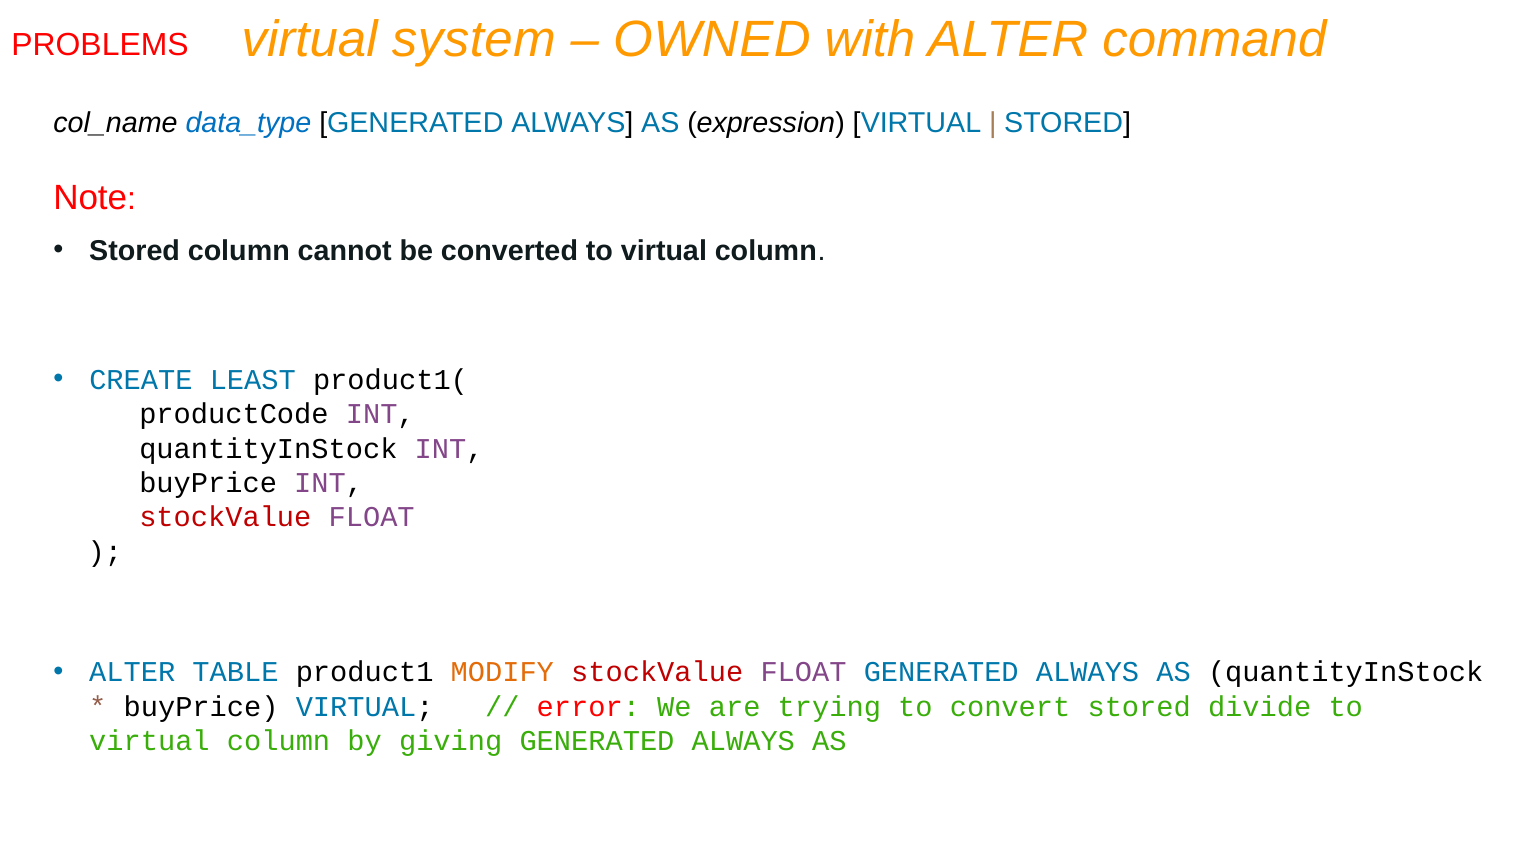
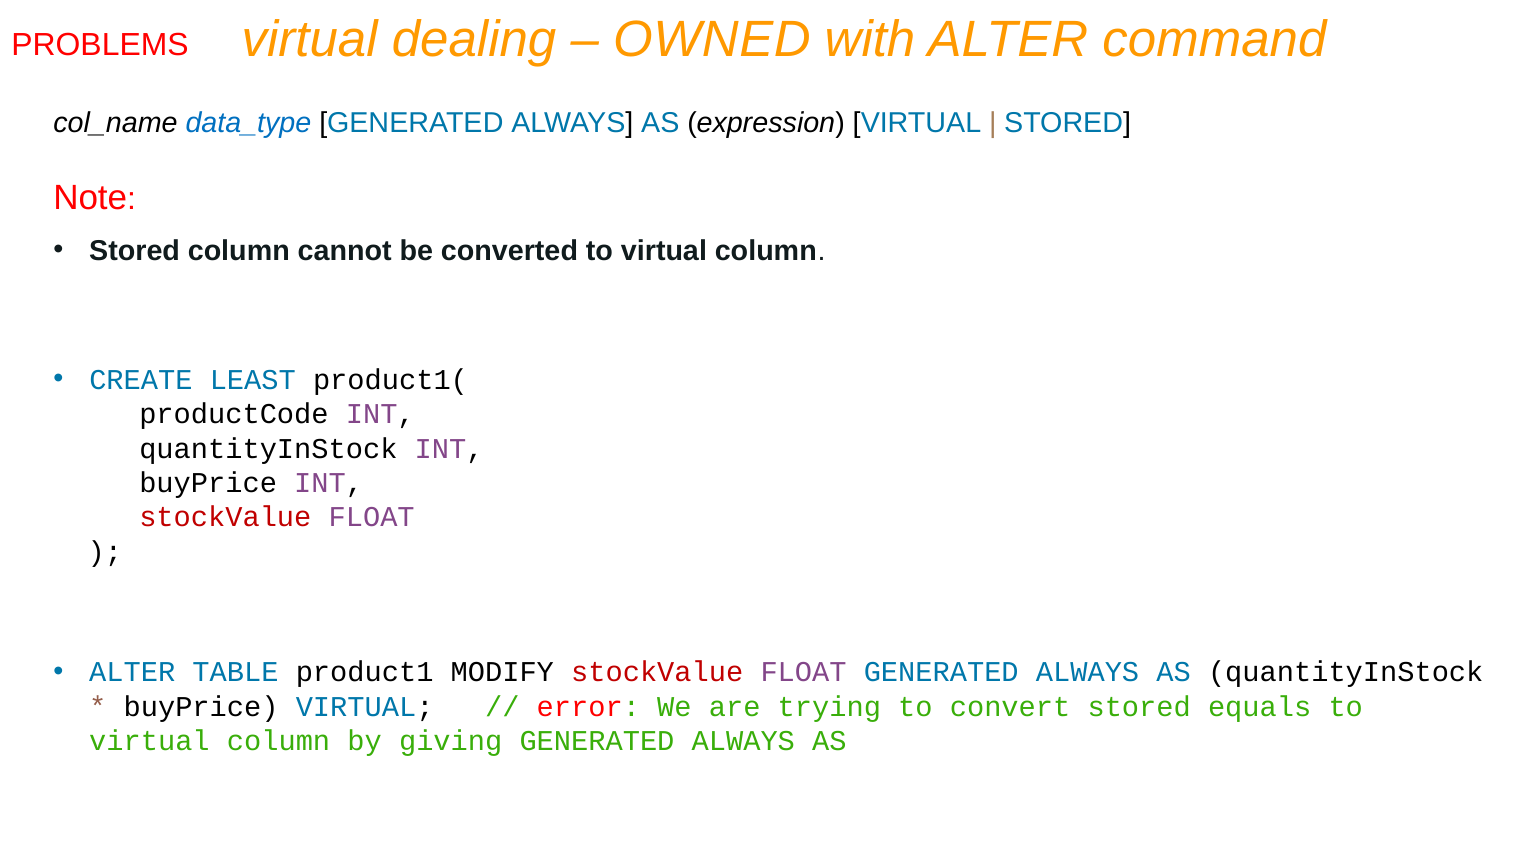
system: system -> dealing
MODIFY colour: orange -> black
divide: divide -> equals
